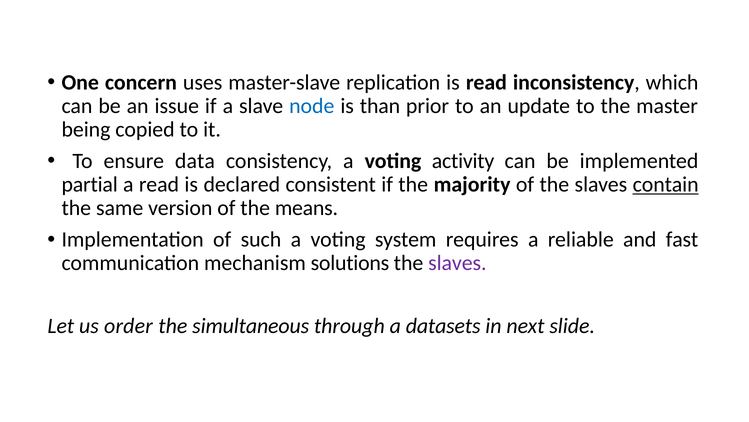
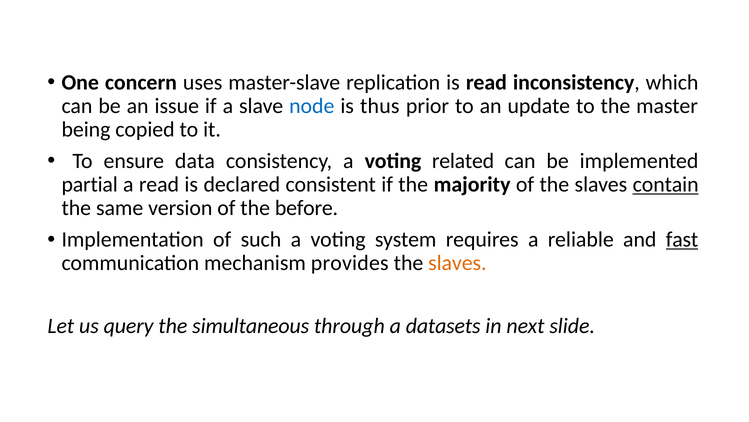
than: than -> thus
activity: activity -> related
means: means -> before
fast underline: none -> present
solutions: solutions -> provides
slaves at (457, 263) colour: purple -> orange
order: order -> query
